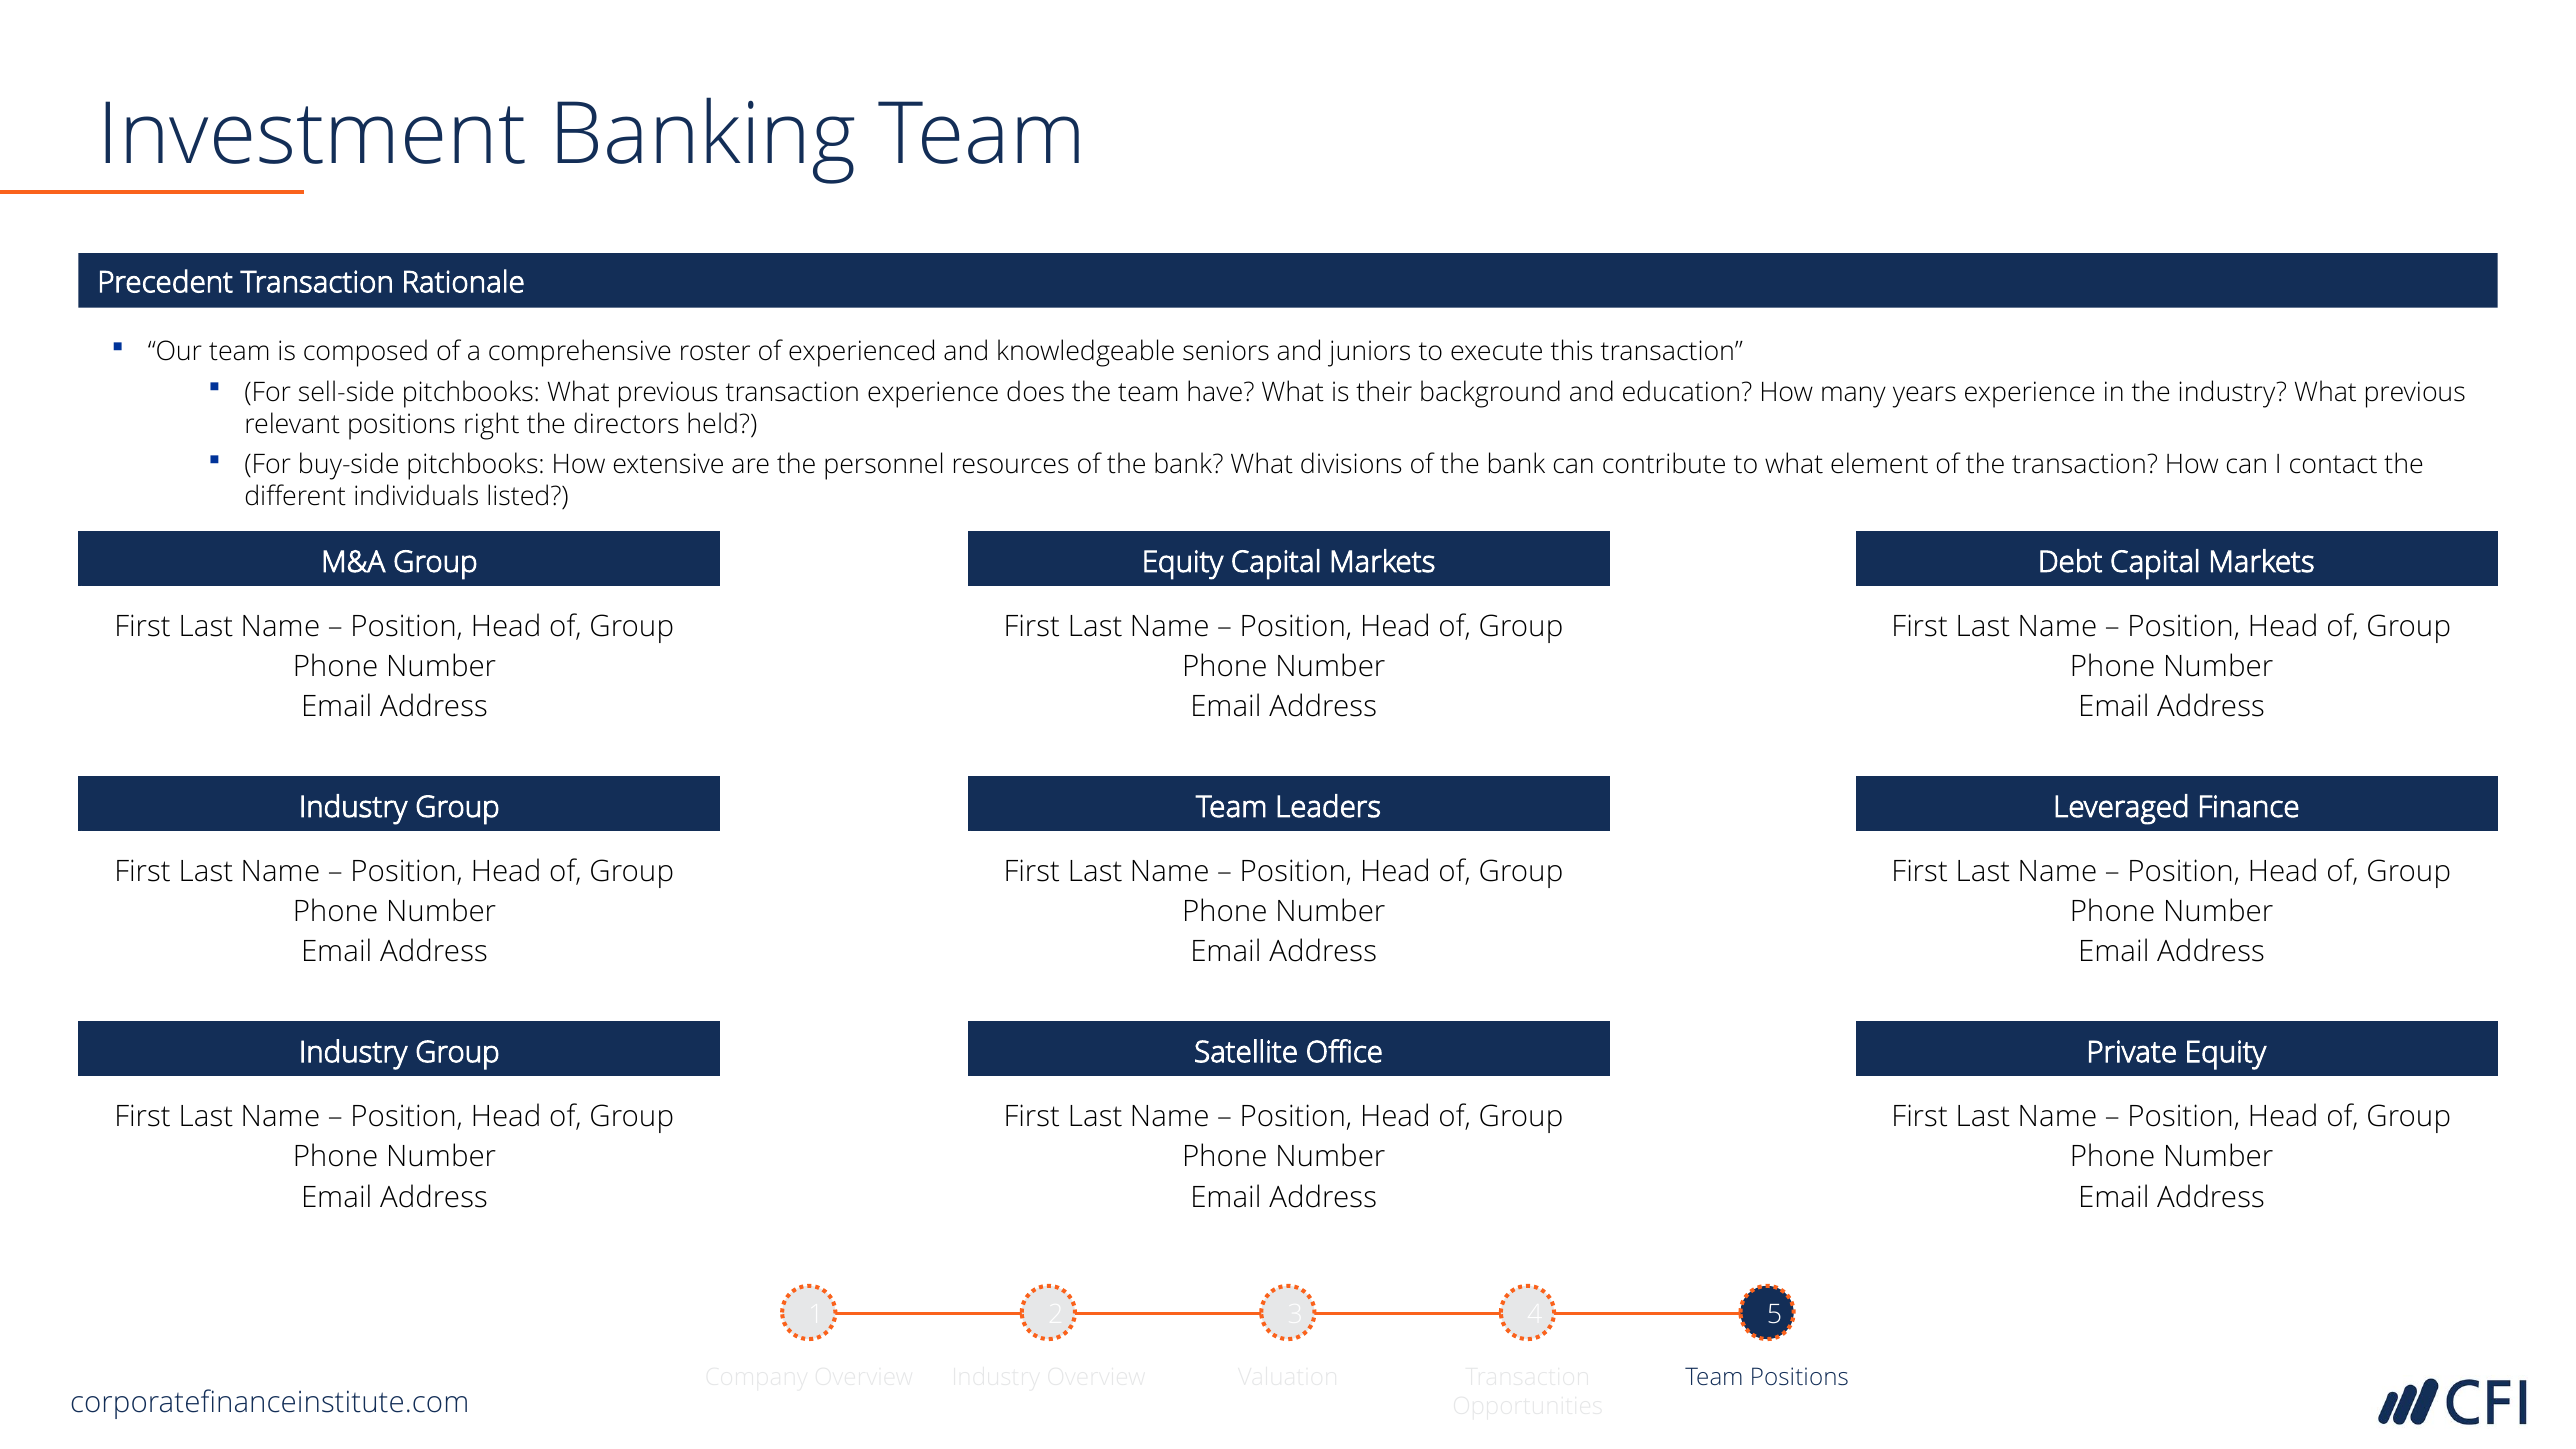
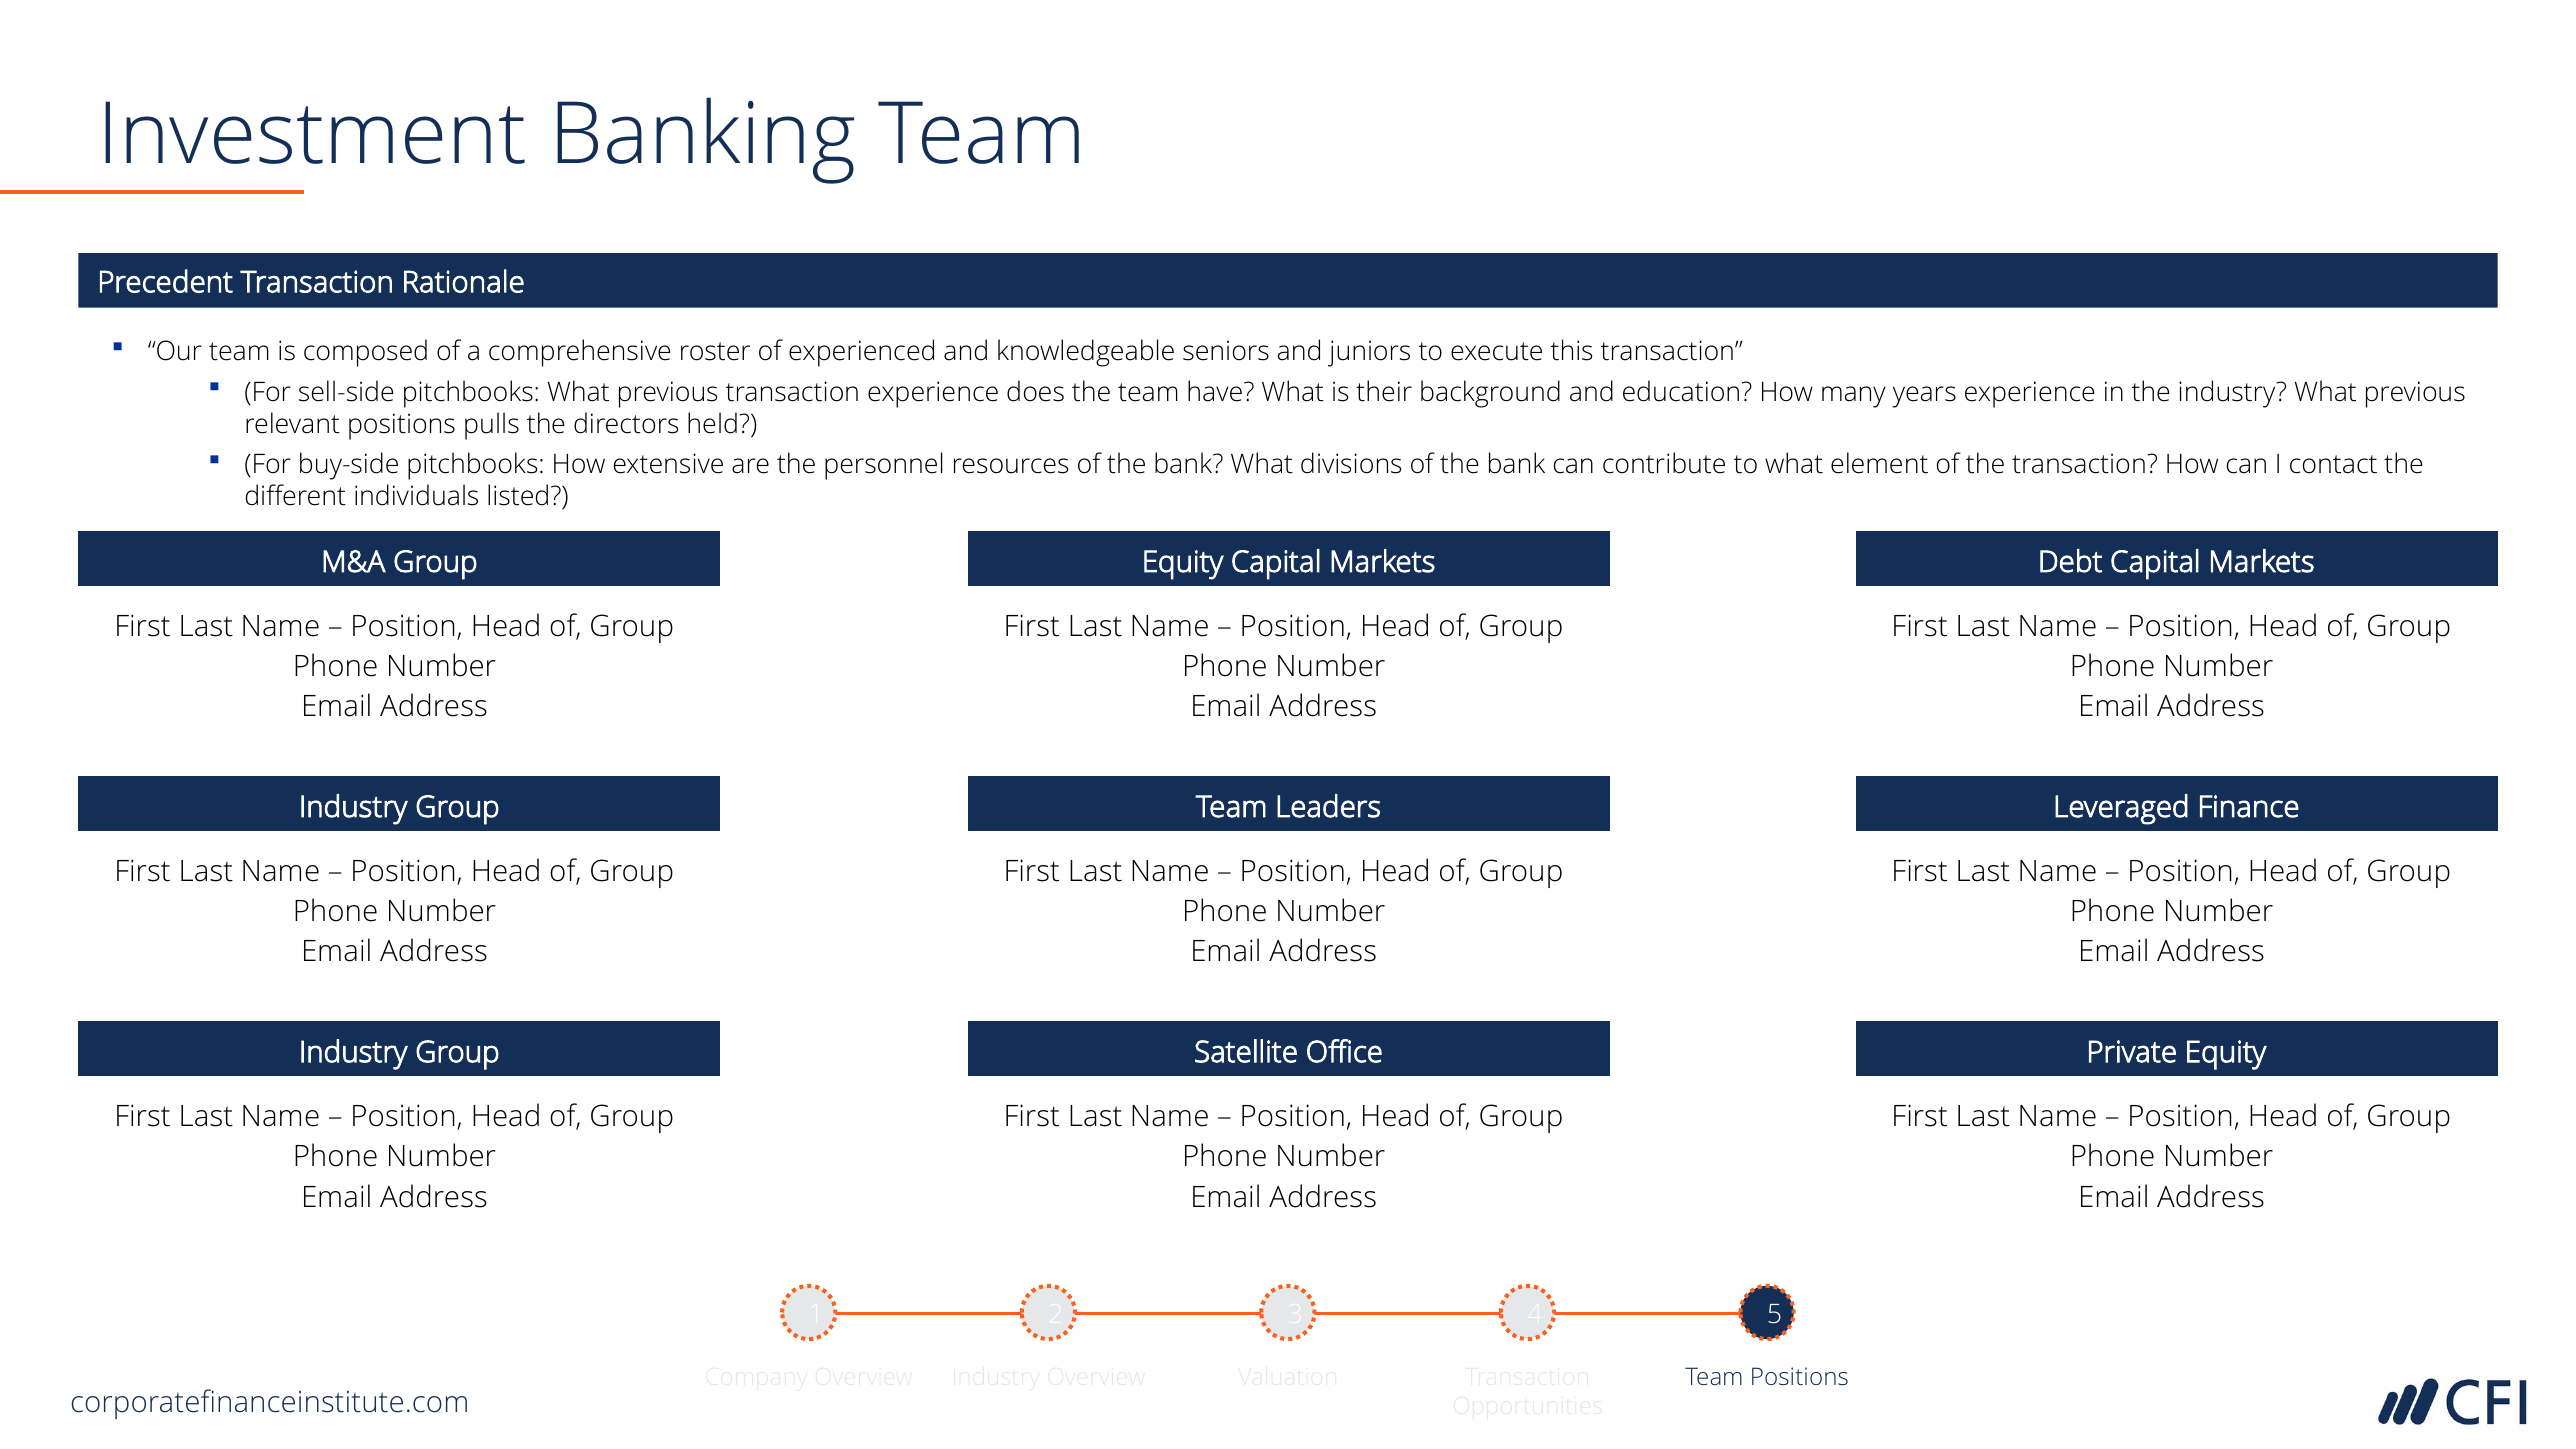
right: right -> pulls
